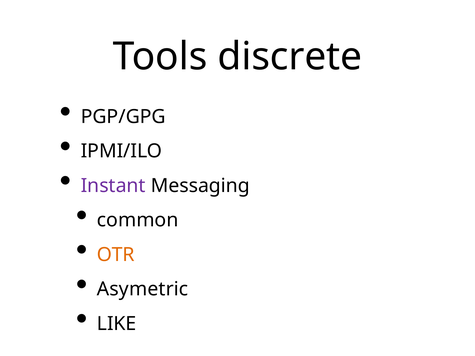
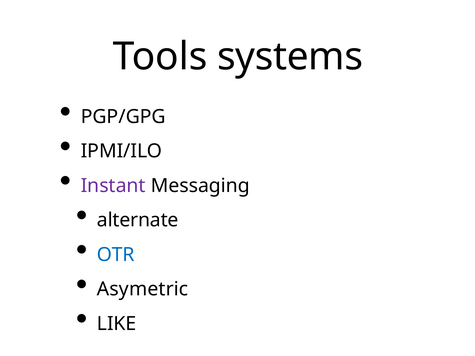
discrete: discrete -> systems
common: common -> alternate
OTR colour: orange -> blue
